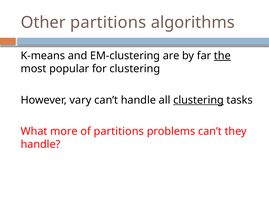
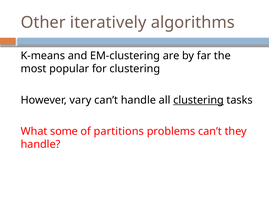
Other partitions: partitions -> iteratively
the underline: present -> none
more: more -> some
